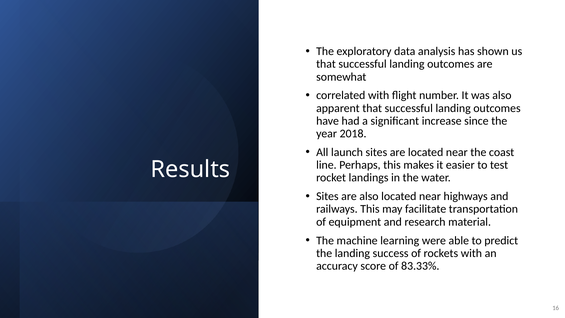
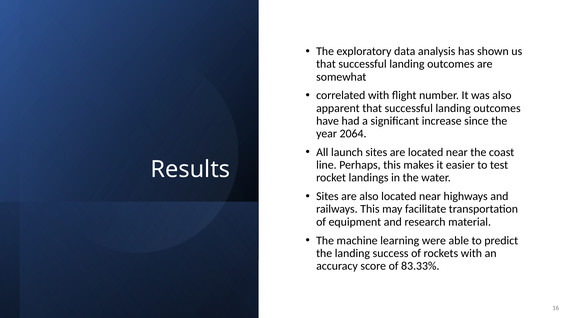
2018: 2018 -> 2064
